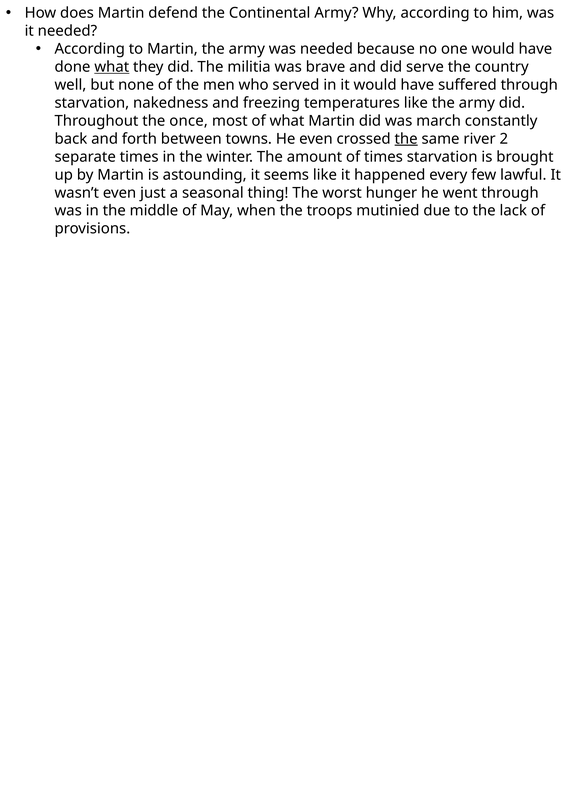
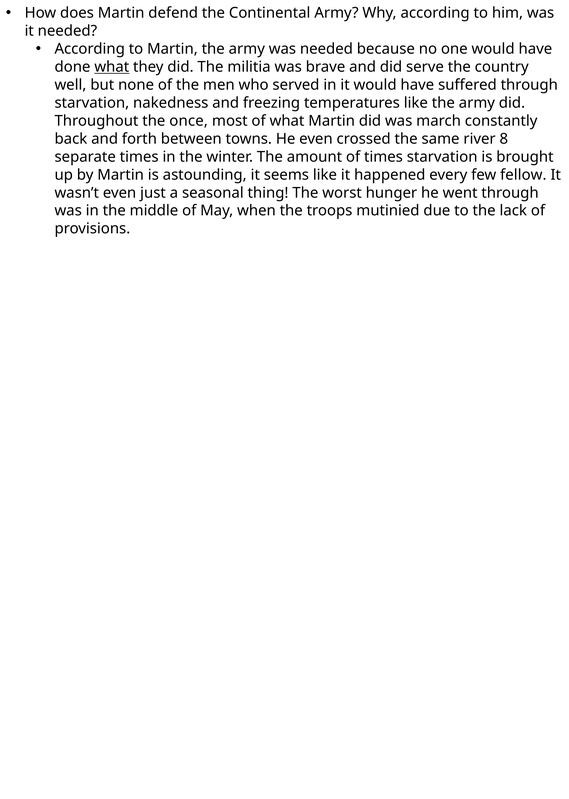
the at (406, 139) underline: present -> none
2: 2 -> 8
lawful: lawful -> fellow
